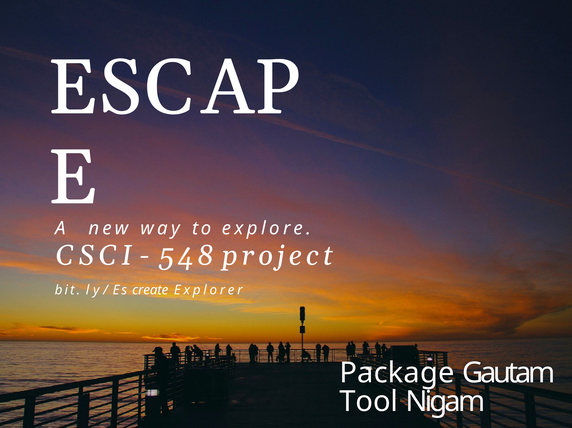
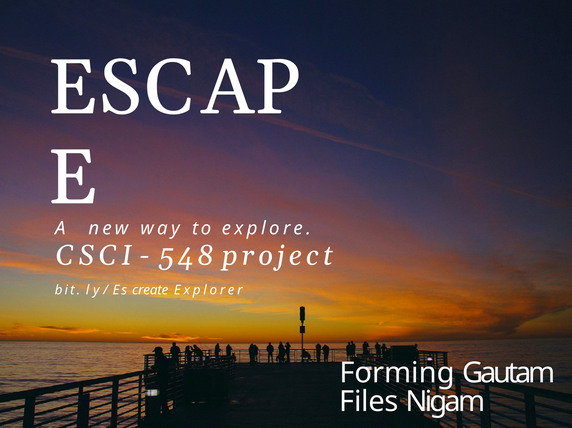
Package: Package -> Forming
Tool: Tool -> Files
